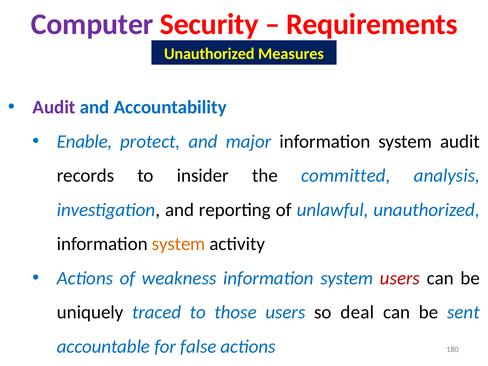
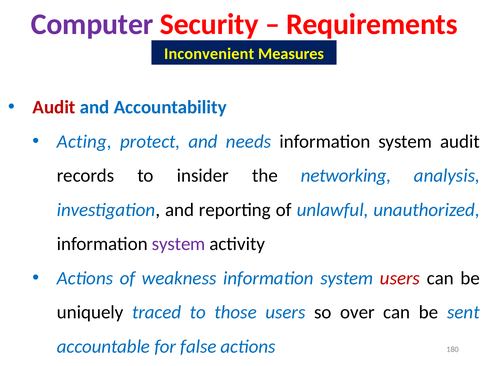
Unauthorized at (209, 54): Unauthorized -> Inconvenient
Audit at (54, 107) colour: purple -> red
Enable: Enable -> Acting
major: major -> needs
committed: committed -> networking
system at (179, 244) colour: orange -> purple
deal: deal -> over
